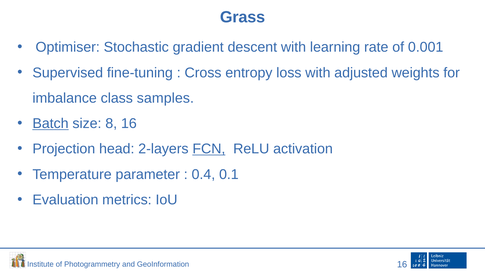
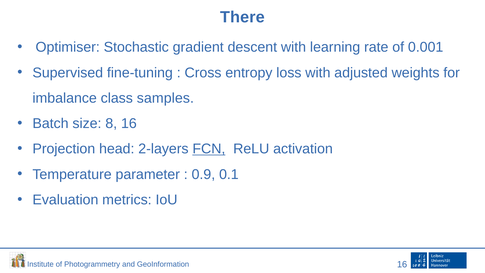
Grass: Grass -> There
Batch underline: present -> none
0.4: 0.4 -> 0.9
